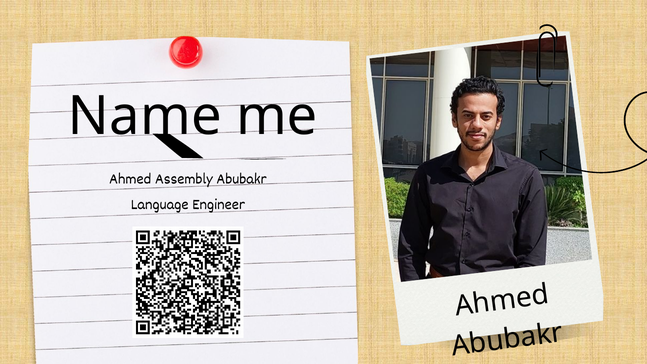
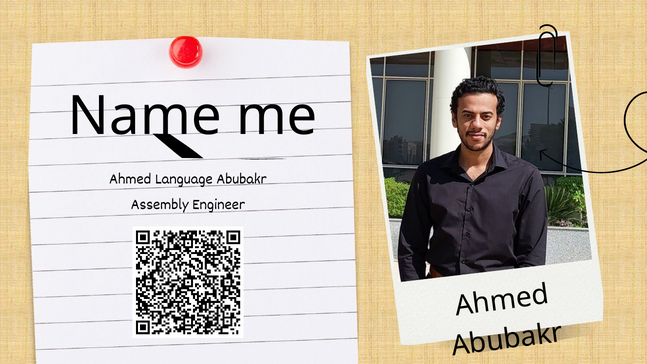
Assembly: Assembly -> Language
Language: Language -> Assembly
